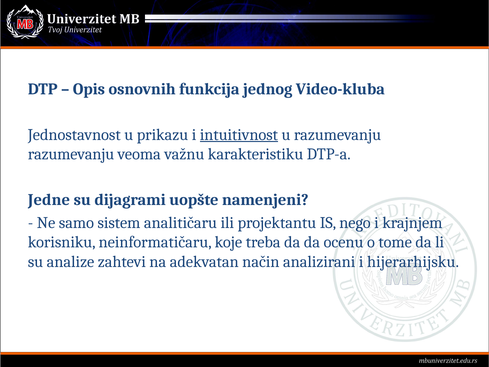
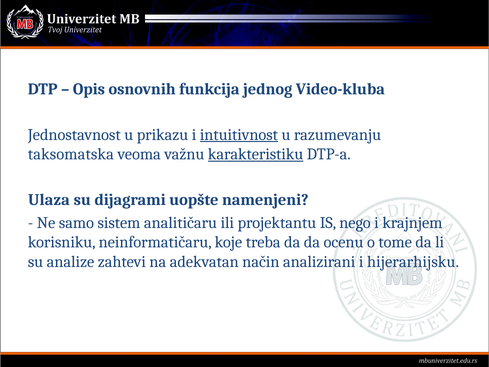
razumevanju at (71, 154): razumevanju -> taksomatska
karakteristiku underline: none -> present
Jedne: Jedne -> Ulaza
